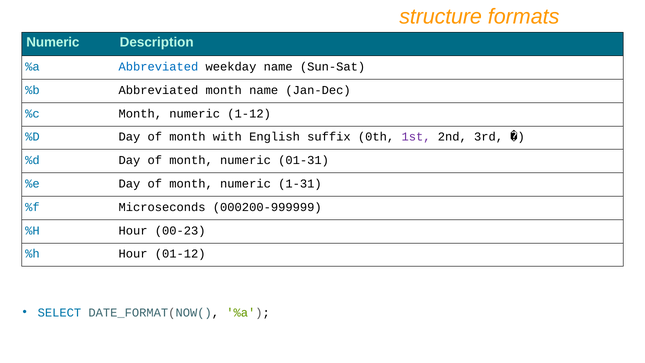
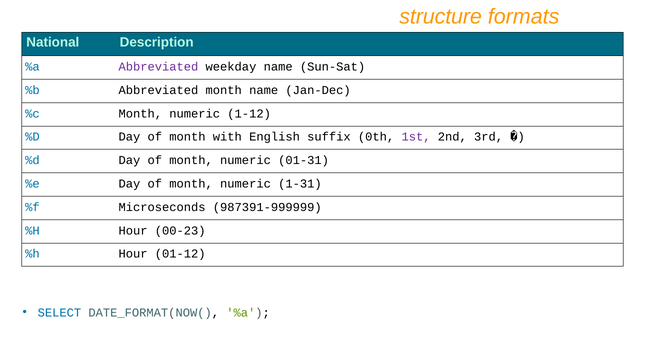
Numeric at (53, 43): Numeric -> National
Abbreviated at (158, 67) colour: blue -> purple
000200-999999: 000200-999999 -> 987391-999999
